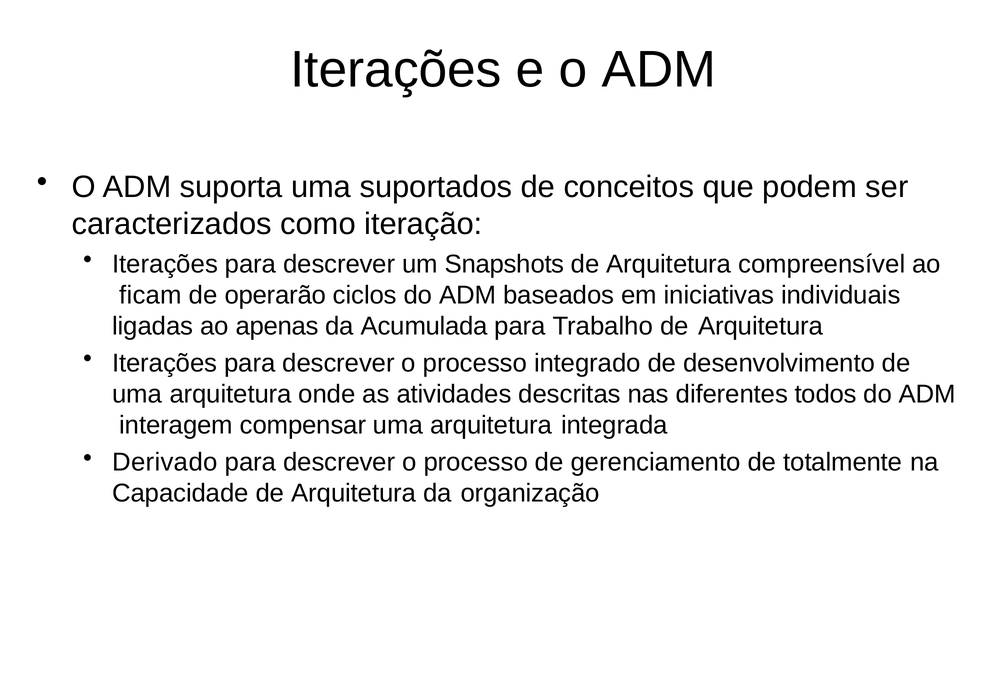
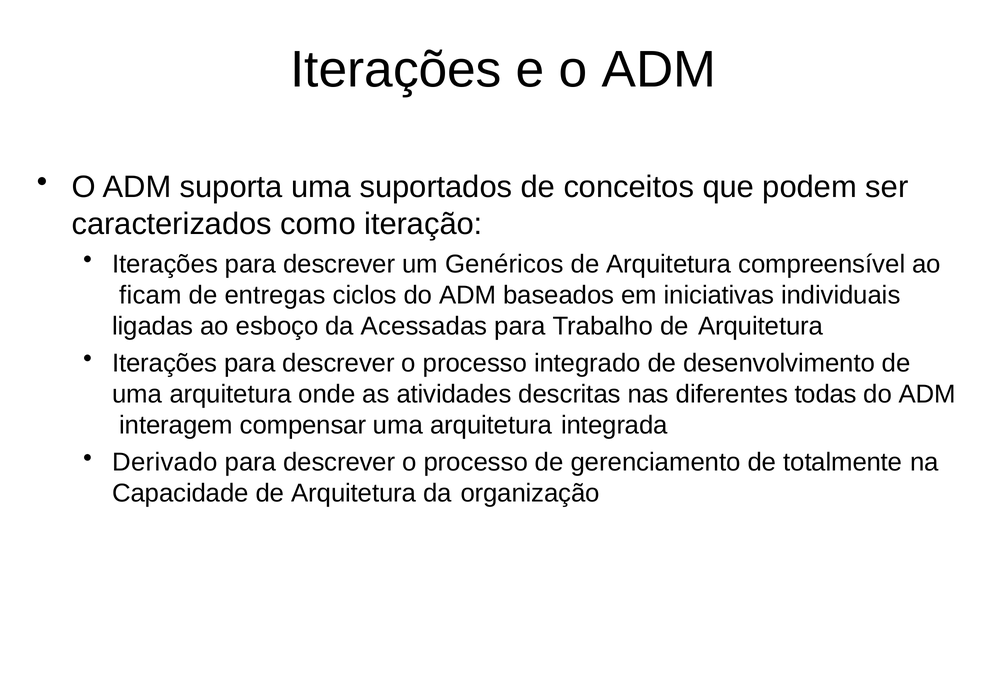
Snapshots: Snapshots -> Genéricos
operarão: operarão -> entregas
apenas: apenas -> esboço
Acumulada: Acumulada -> Acessadas
todos: todos -> todas
